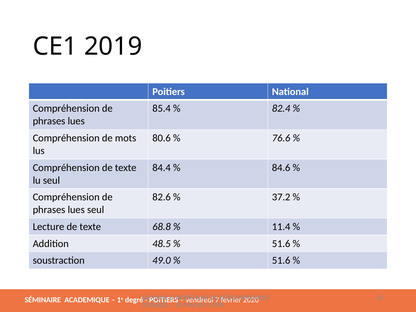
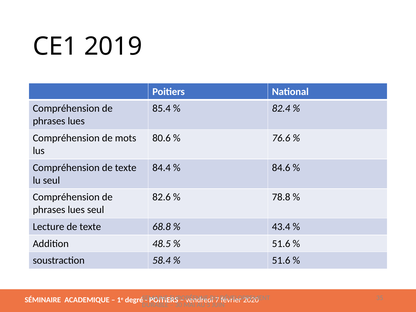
37.2: 37.2 -> 78.8
11.4: 11.4 -> 43.4
49.0: 49.0 -> 58.4
